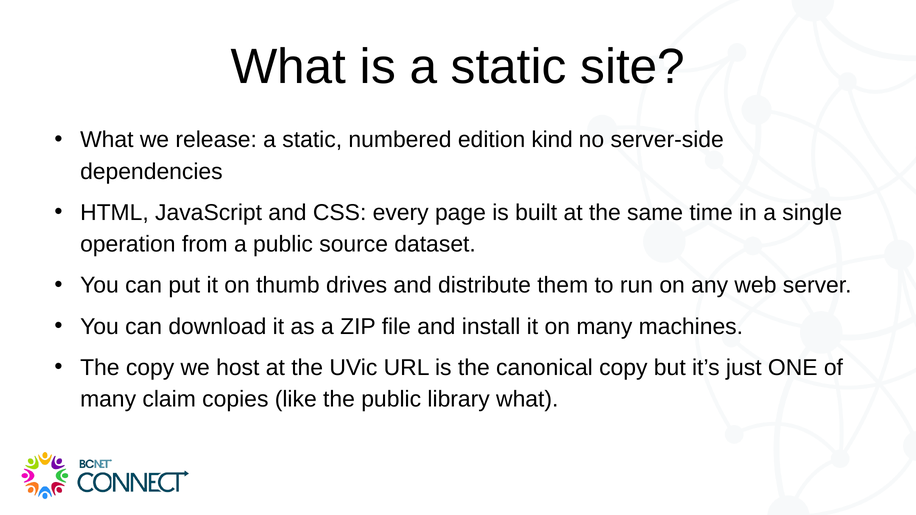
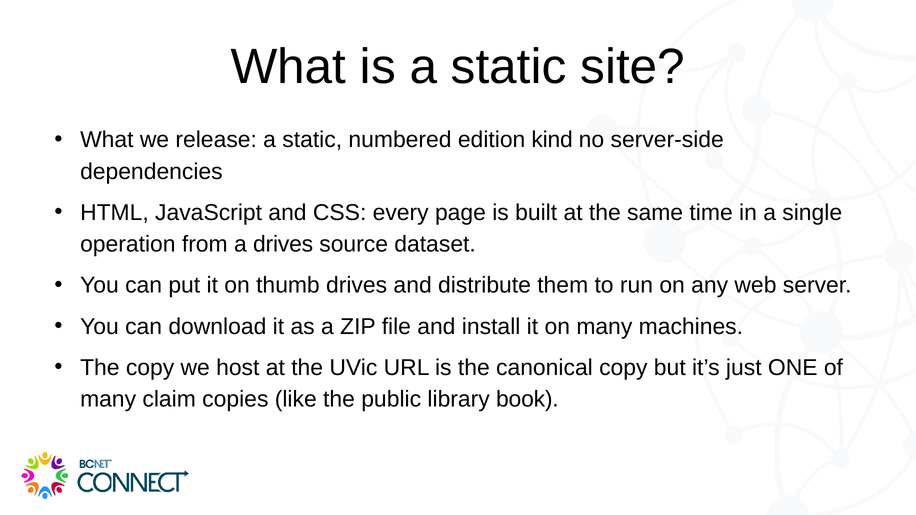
a public: public -> drives
library what: what -> book
